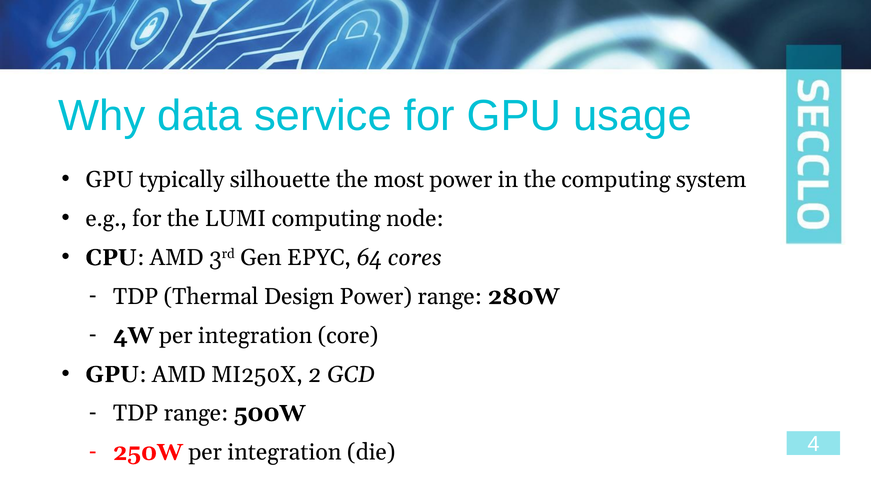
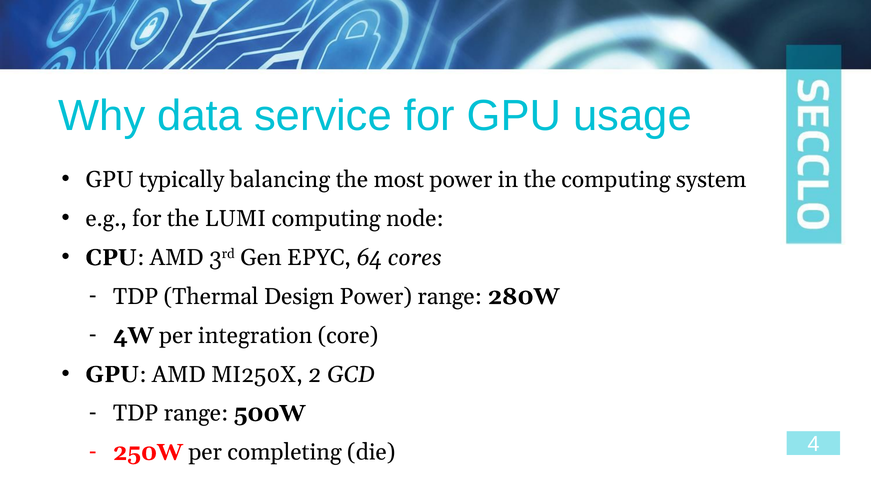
silhouette: silhouette -> balancing
250W per integration: integration -> completing
